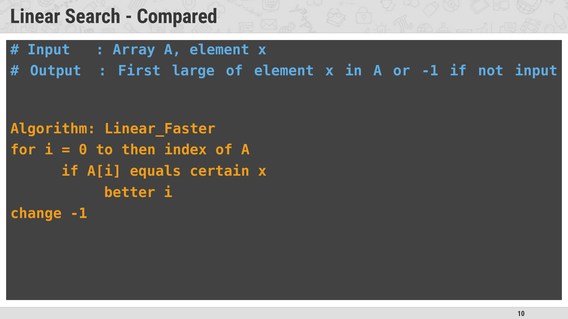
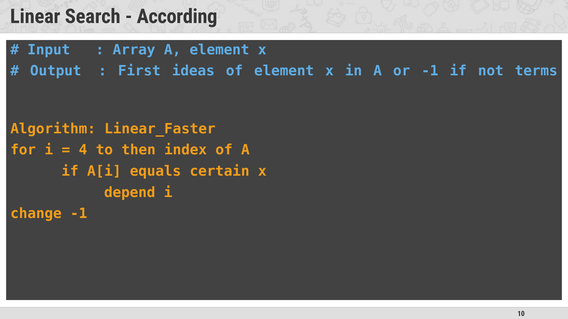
Compared: Compared -> According
large: large -> ideas
not input: input -> terms
0: 0 -> 4
better: better -> depend
